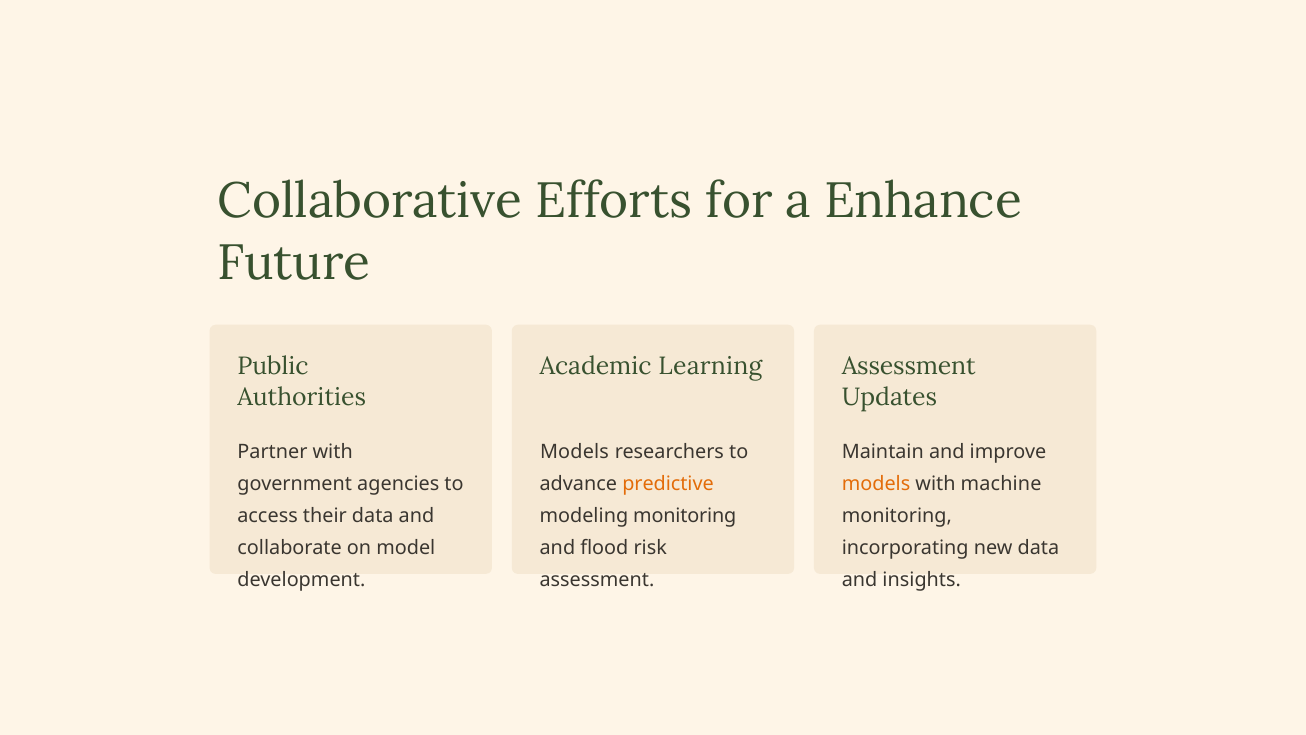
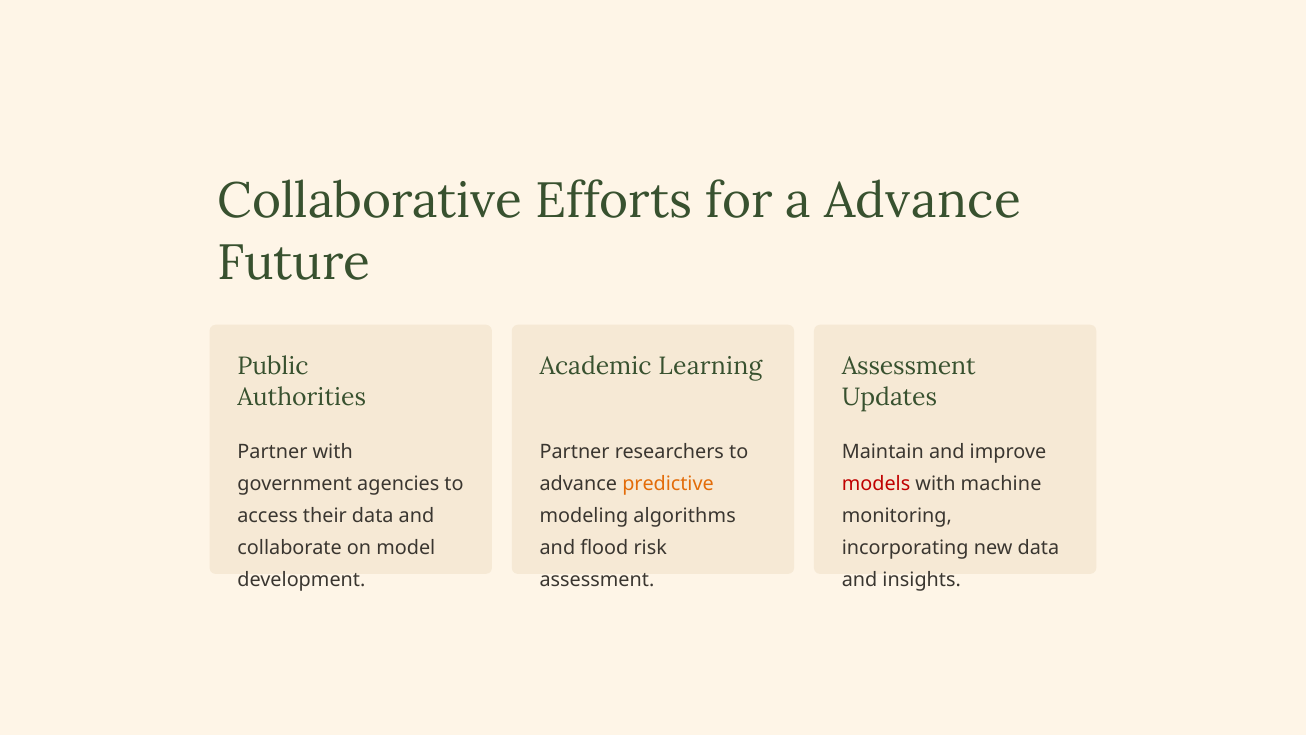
a Enhance: Enhance -> Advance
Models at (575, 452): Models -> Partner
models at (876, 484) colour: orange -> red
modeling monitoring: monitoring -> algorithms
